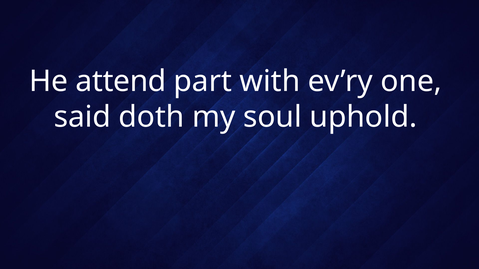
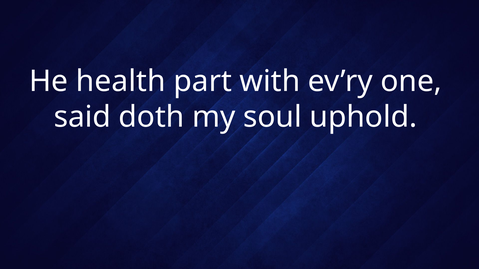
attend: attend -> health
